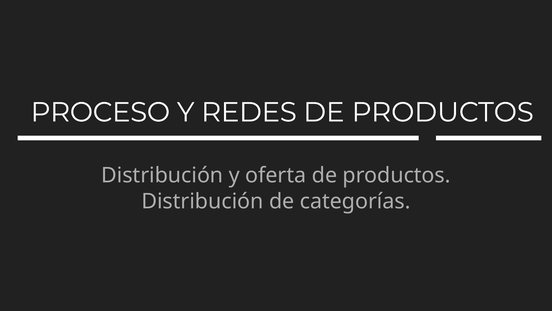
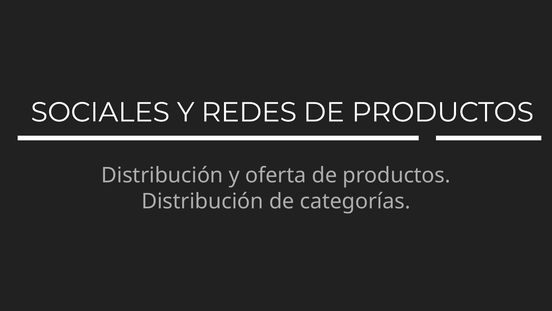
PROCESO: PROCESO -> SOCIALES
